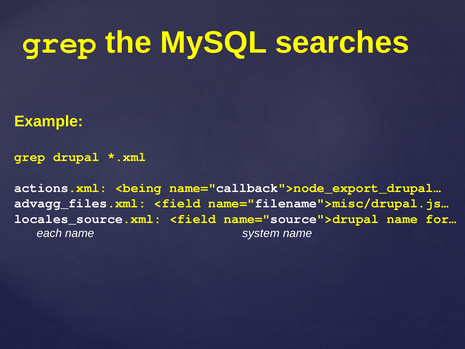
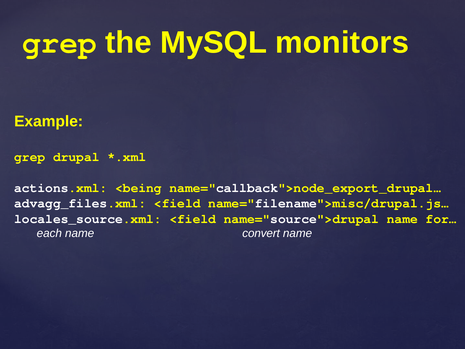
searches: searches -> monitors
system: system -> convert
